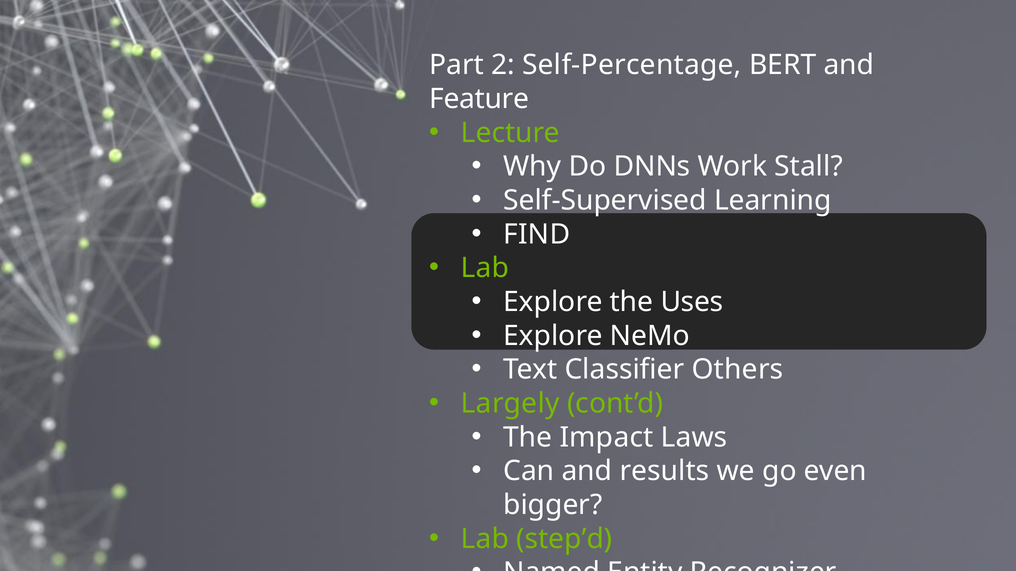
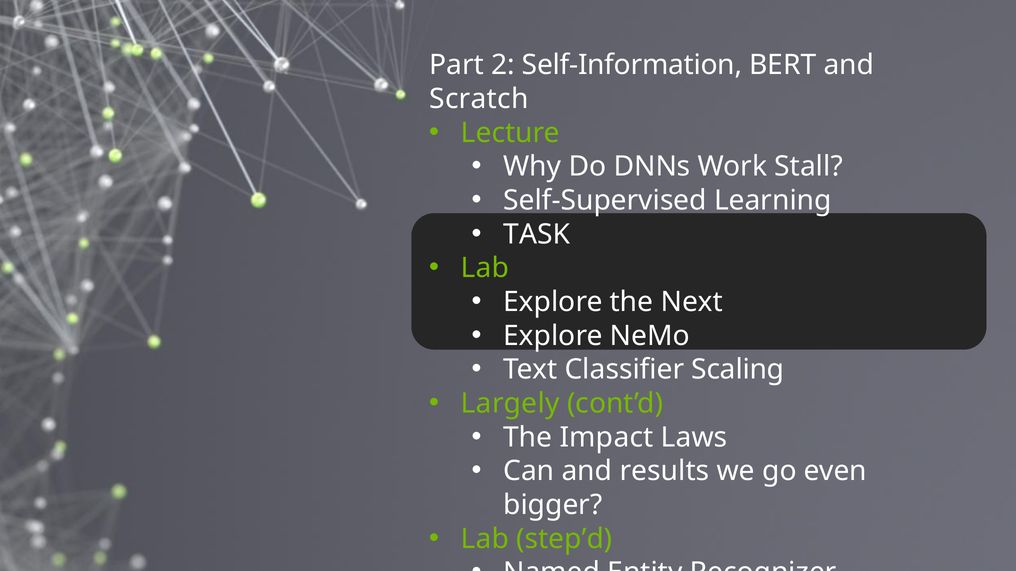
Self-Percentage: Self-Percentage -> Self-Information
Feature: Feature -> Scratch
FIND: FIND -> TASK
Uses: Uses -> Next
Others: Others -> Scaling
